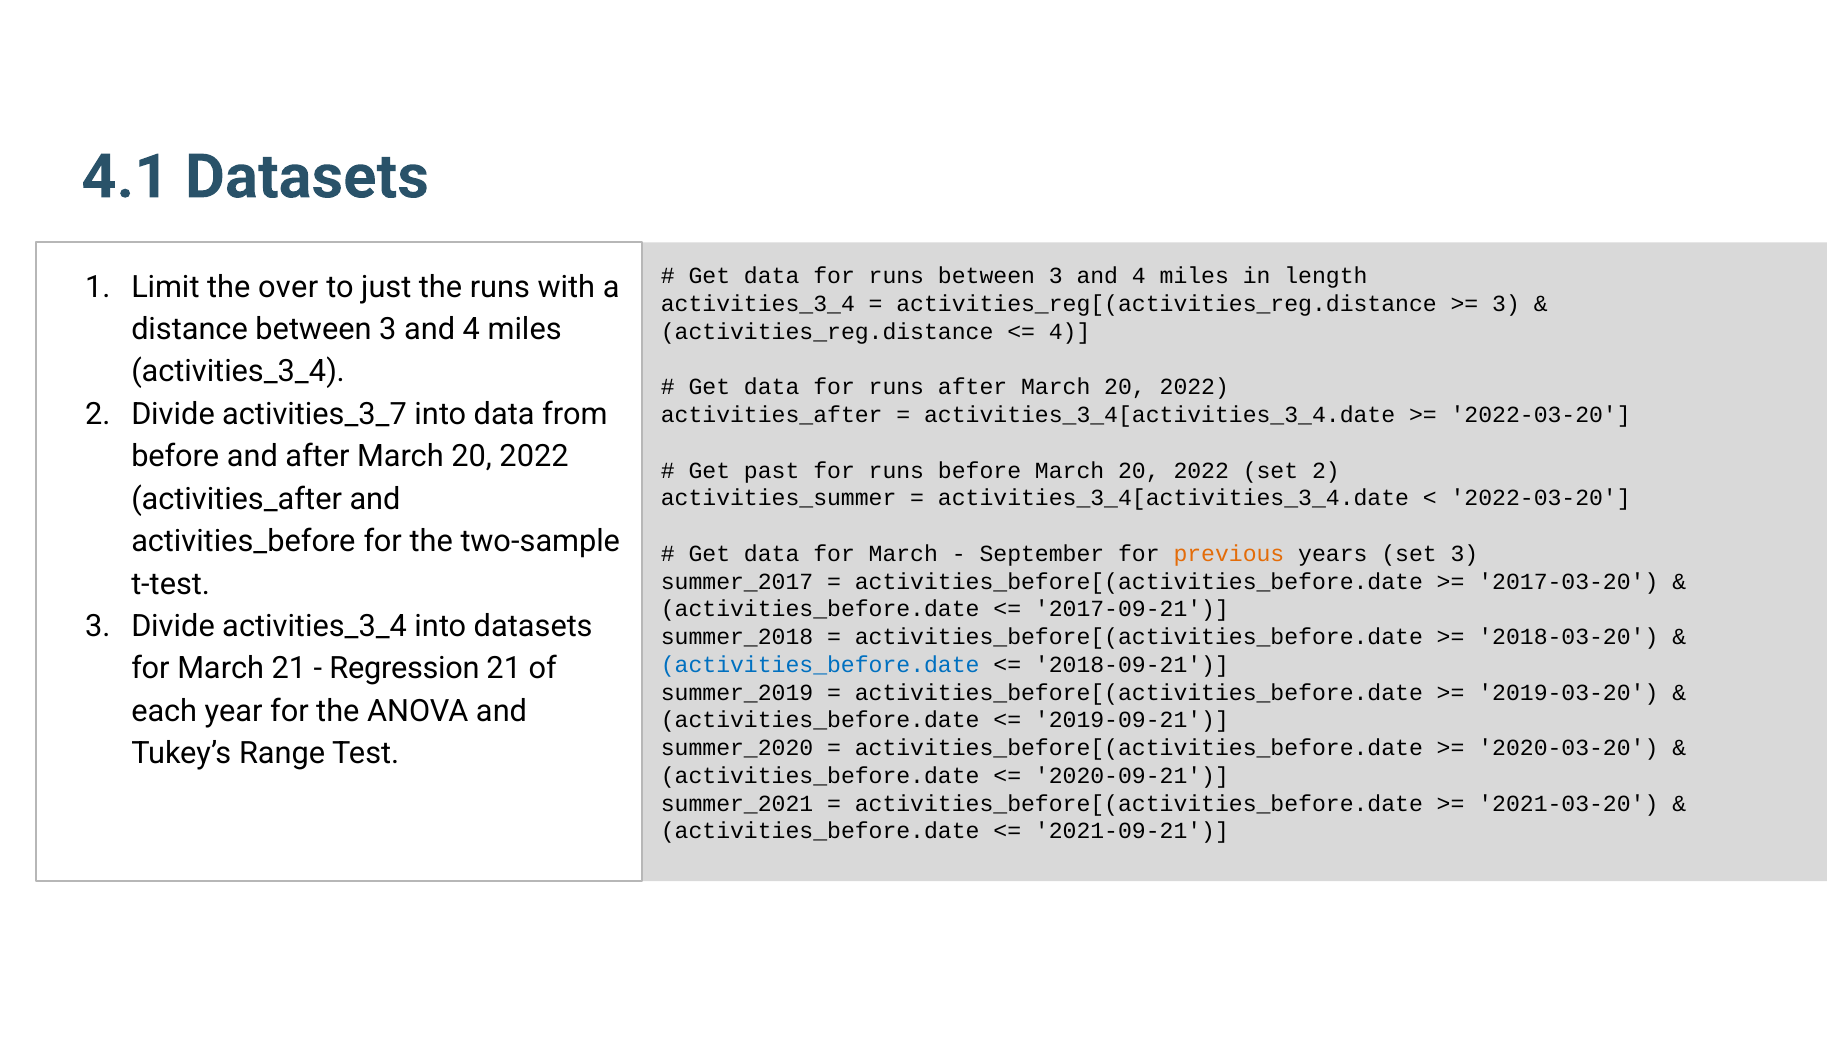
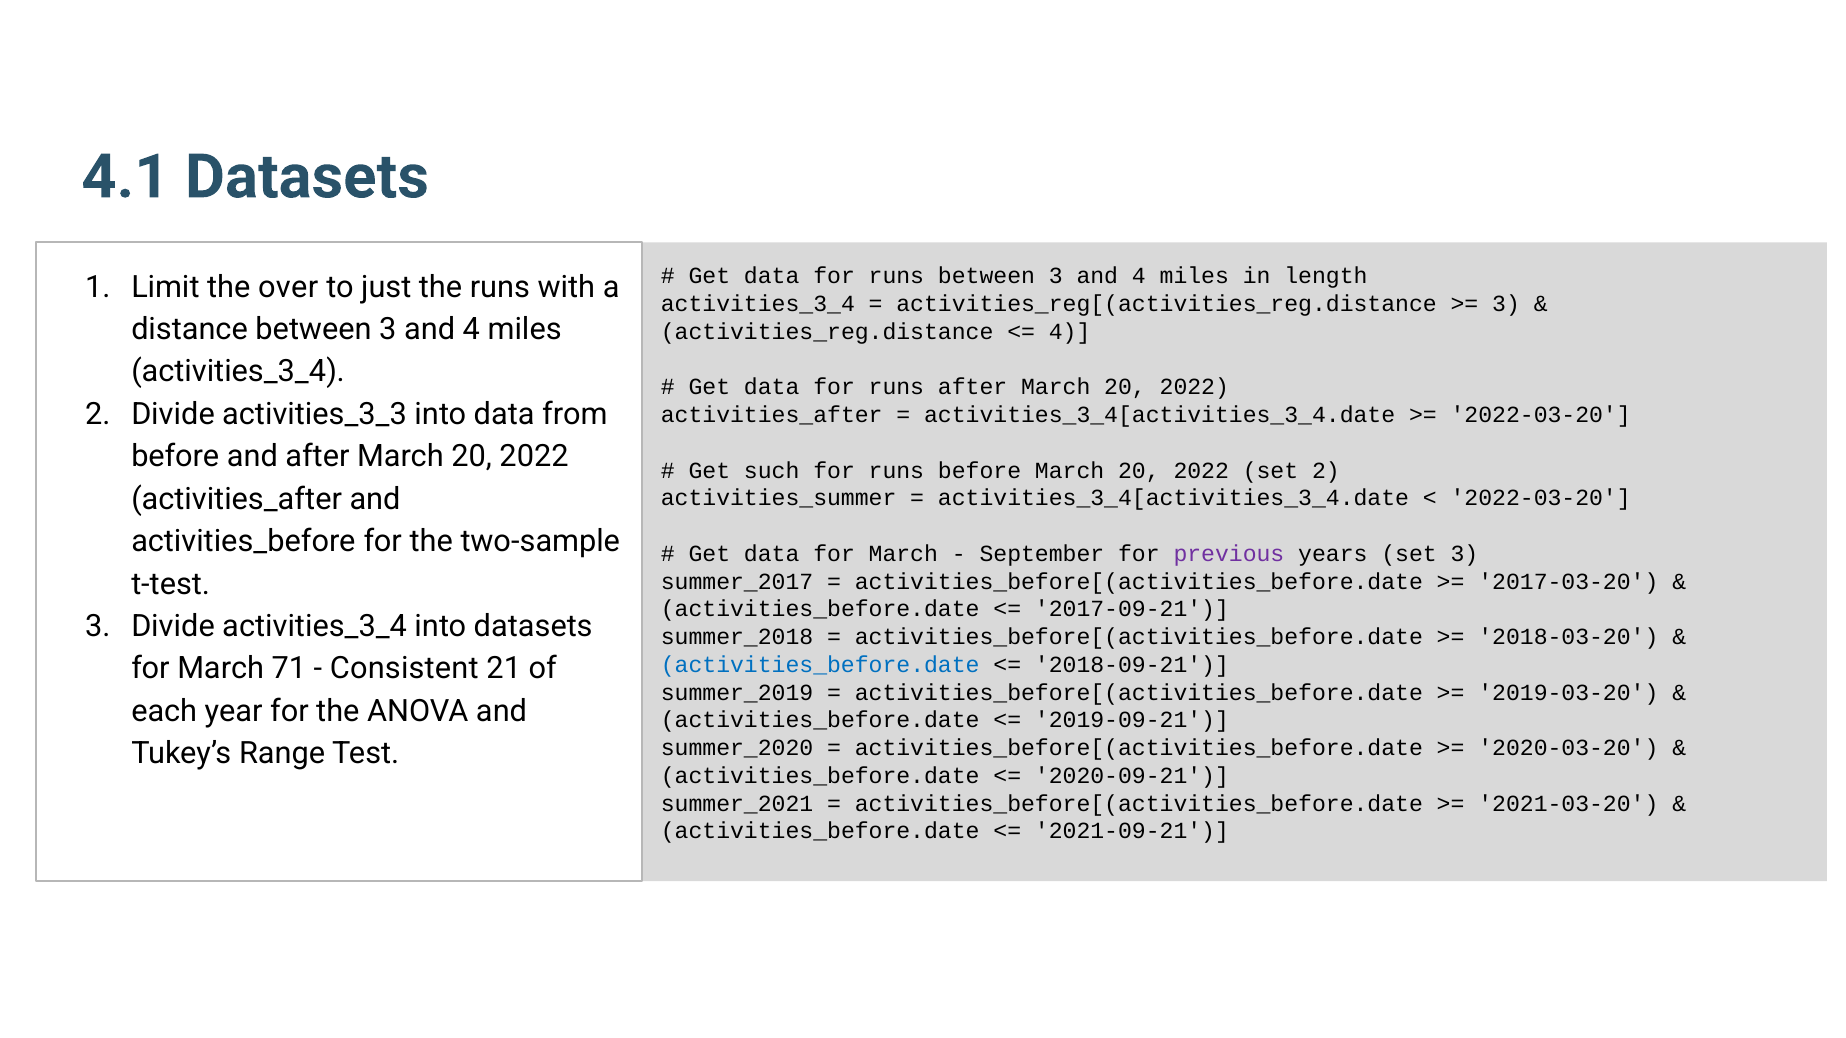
activities_3_7: activities_3_7 -> activities_3_3
past: past -> such
previous colour: orange -> purple
March 21: 21 -> 71
Regression: Regression -> Consistent
